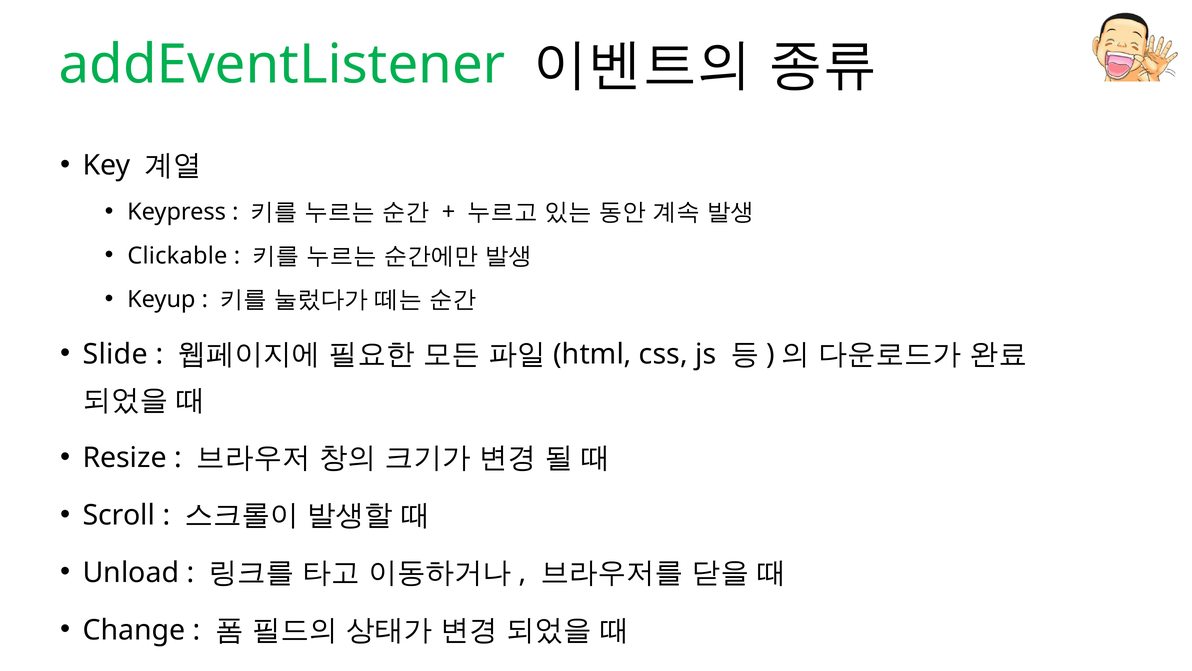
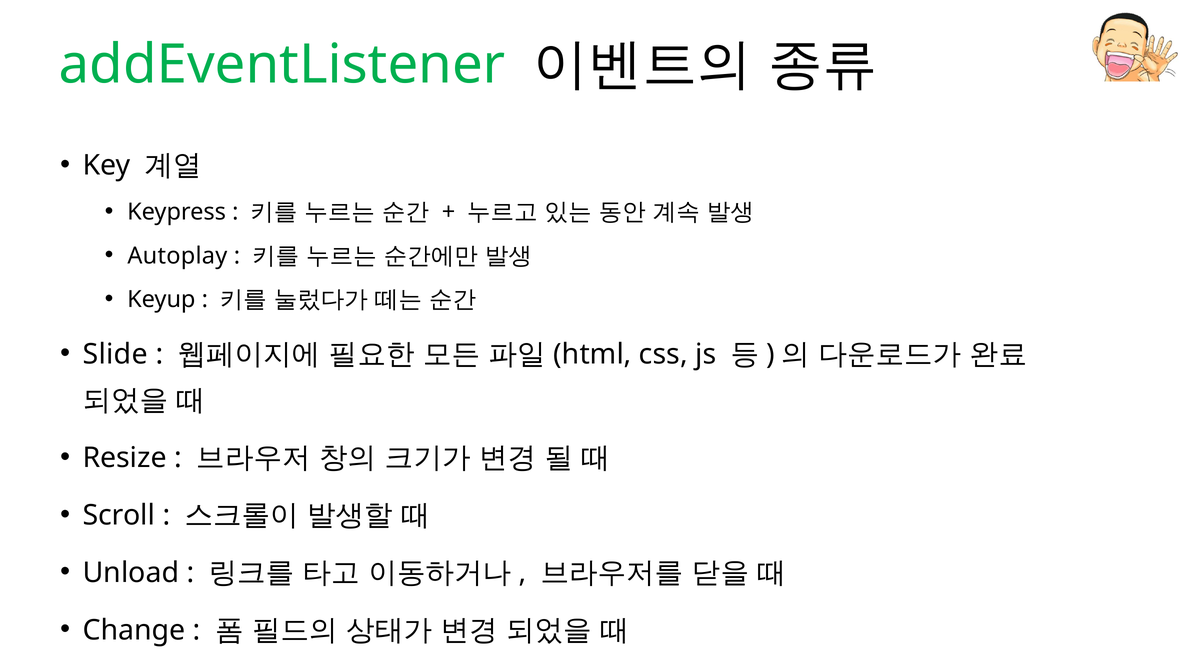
Clickable: Clickable -> Autoplay
